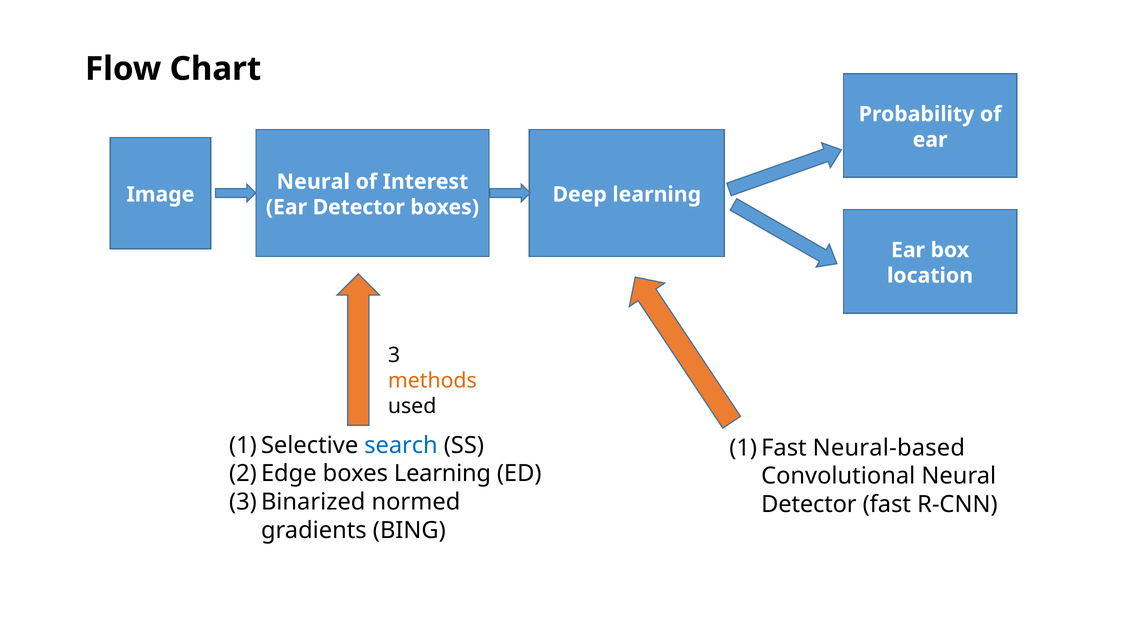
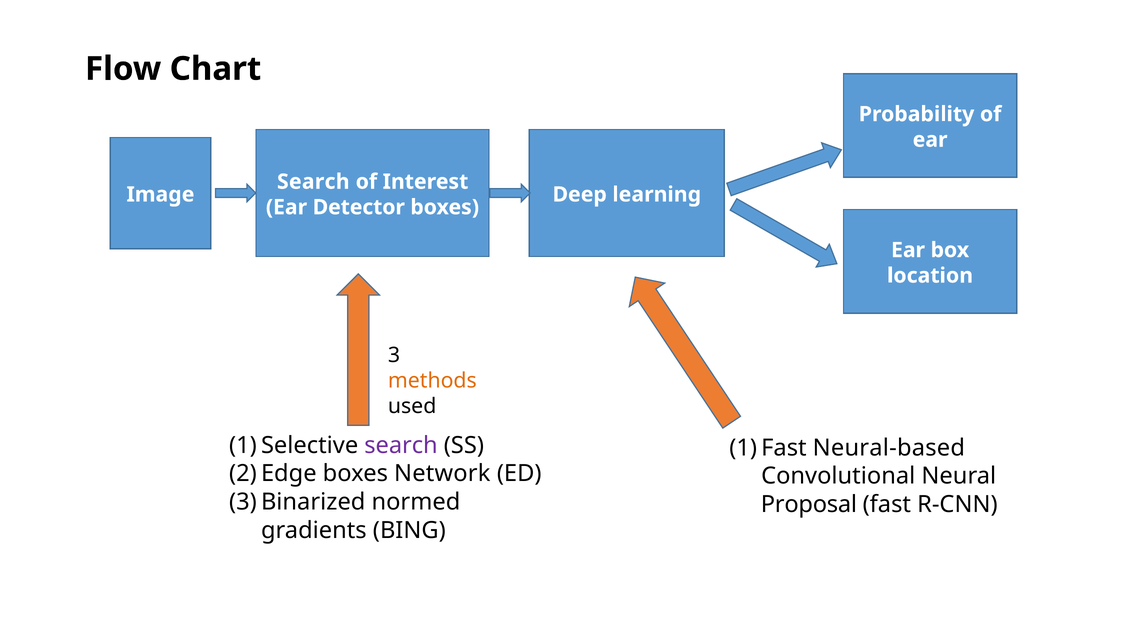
Neural at (313, 182): Neural -> Search
search at (401, 446) colour: blue -> purple
boxes Learning: Learning -> Network
Detector at (809, 505): Detector -> Proposal
